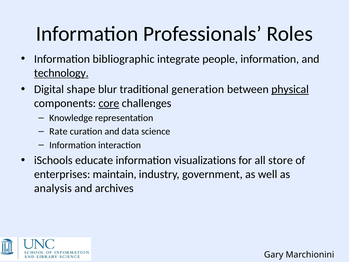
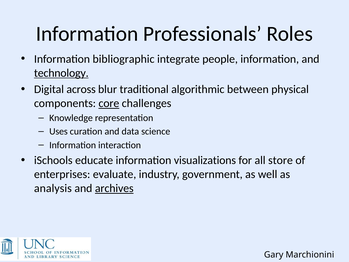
shape: shape -> across
generation: generation -> algorithmic
physical underline: present -> none
Rate: Rate -> Uses
maintain: maintain -> evaluate
archives underline: none -> present
